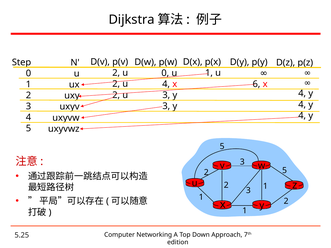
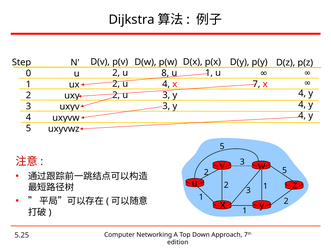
0 at (165, 73): 0 -> 8
6: 6 -> 7
